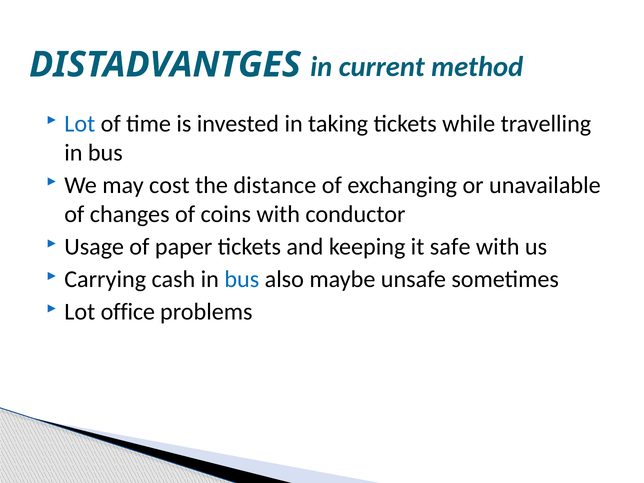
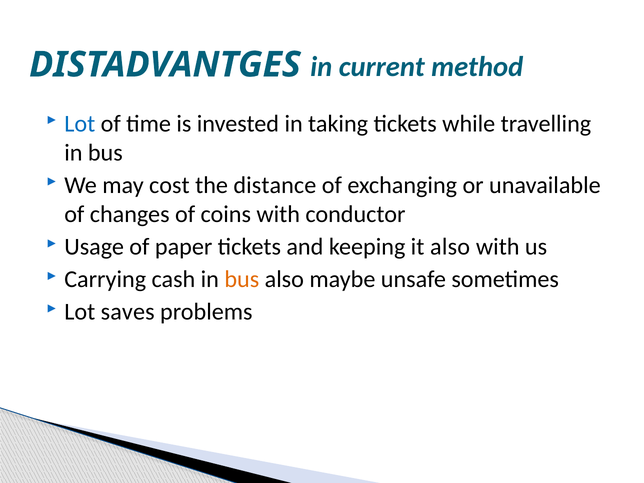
it safe: safe -> also
bus at (242, 279) colour: blue -> orange
office: office -> saves
